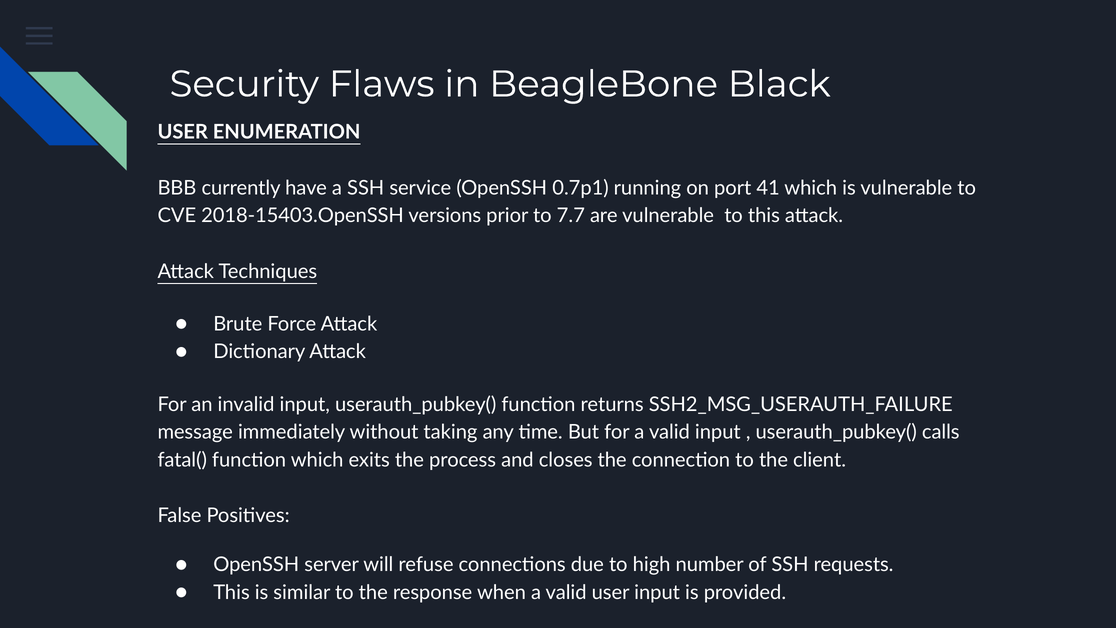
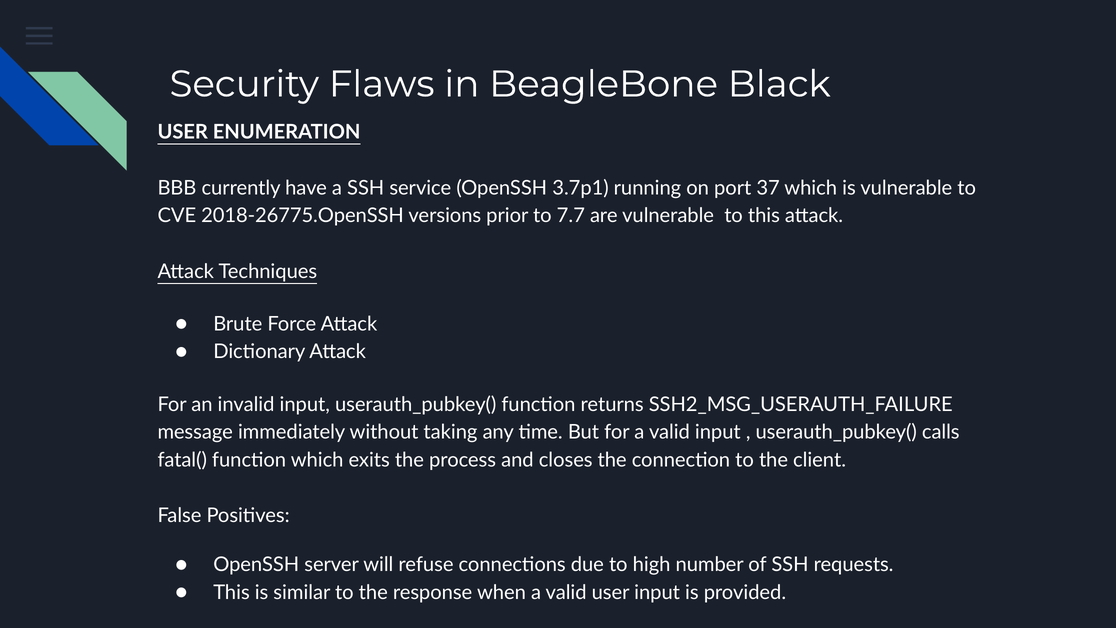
0.7p1: 0.7p1 -> 3.7p1
41: 41 -> 37
2018-15403.OpenSSH: 2018-15403.OpenSSH -> 2018-26775.OpenSSH
